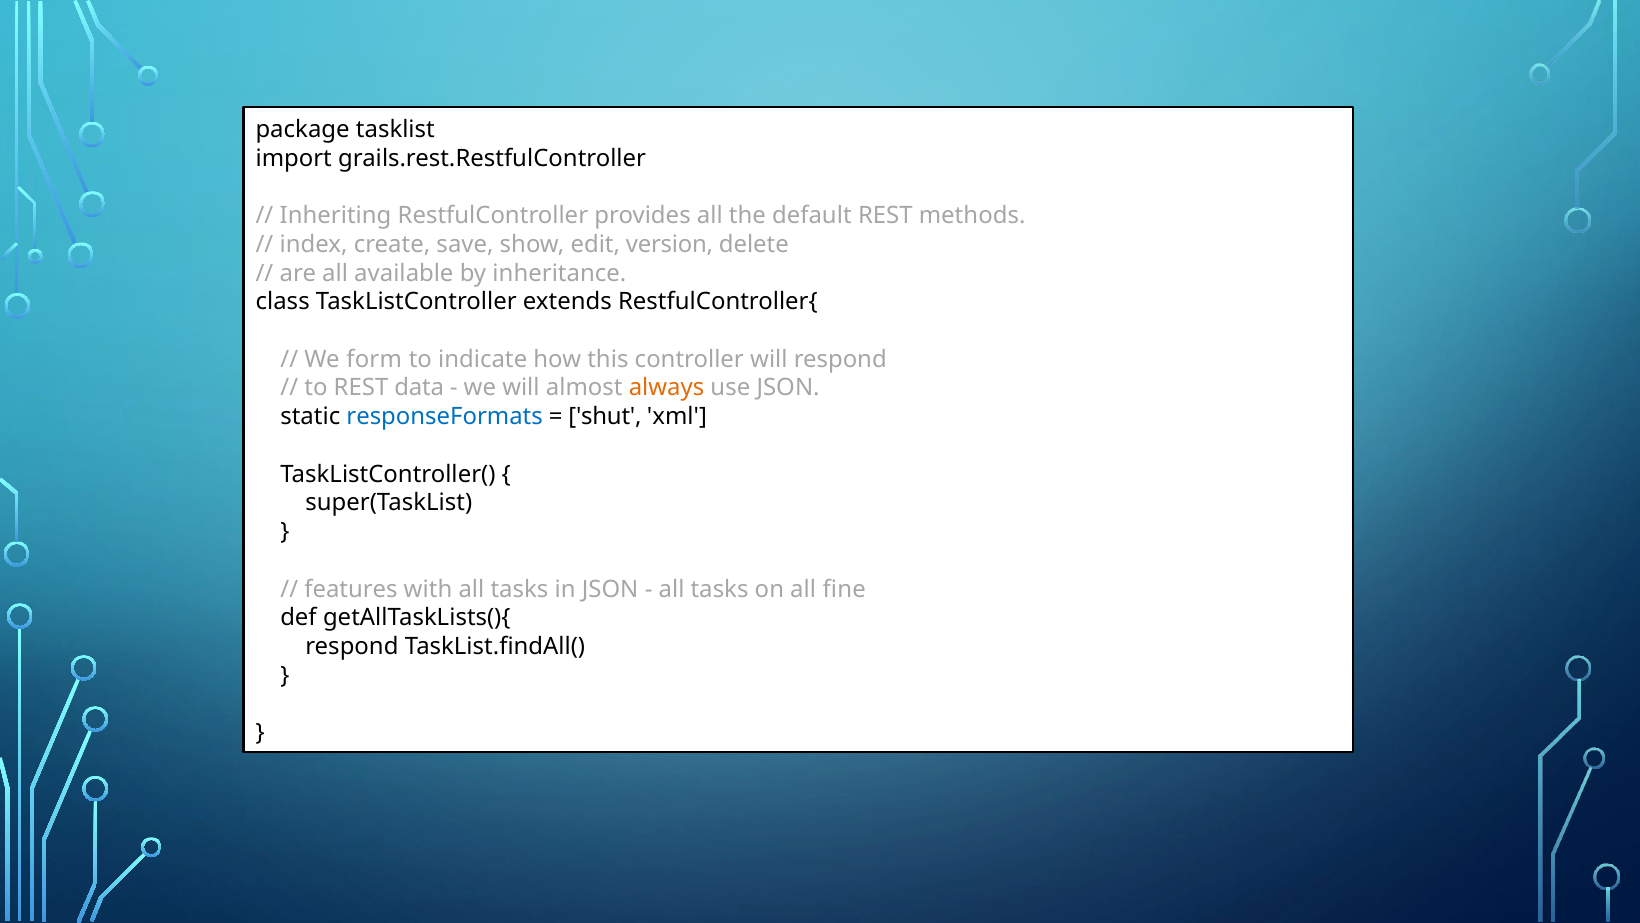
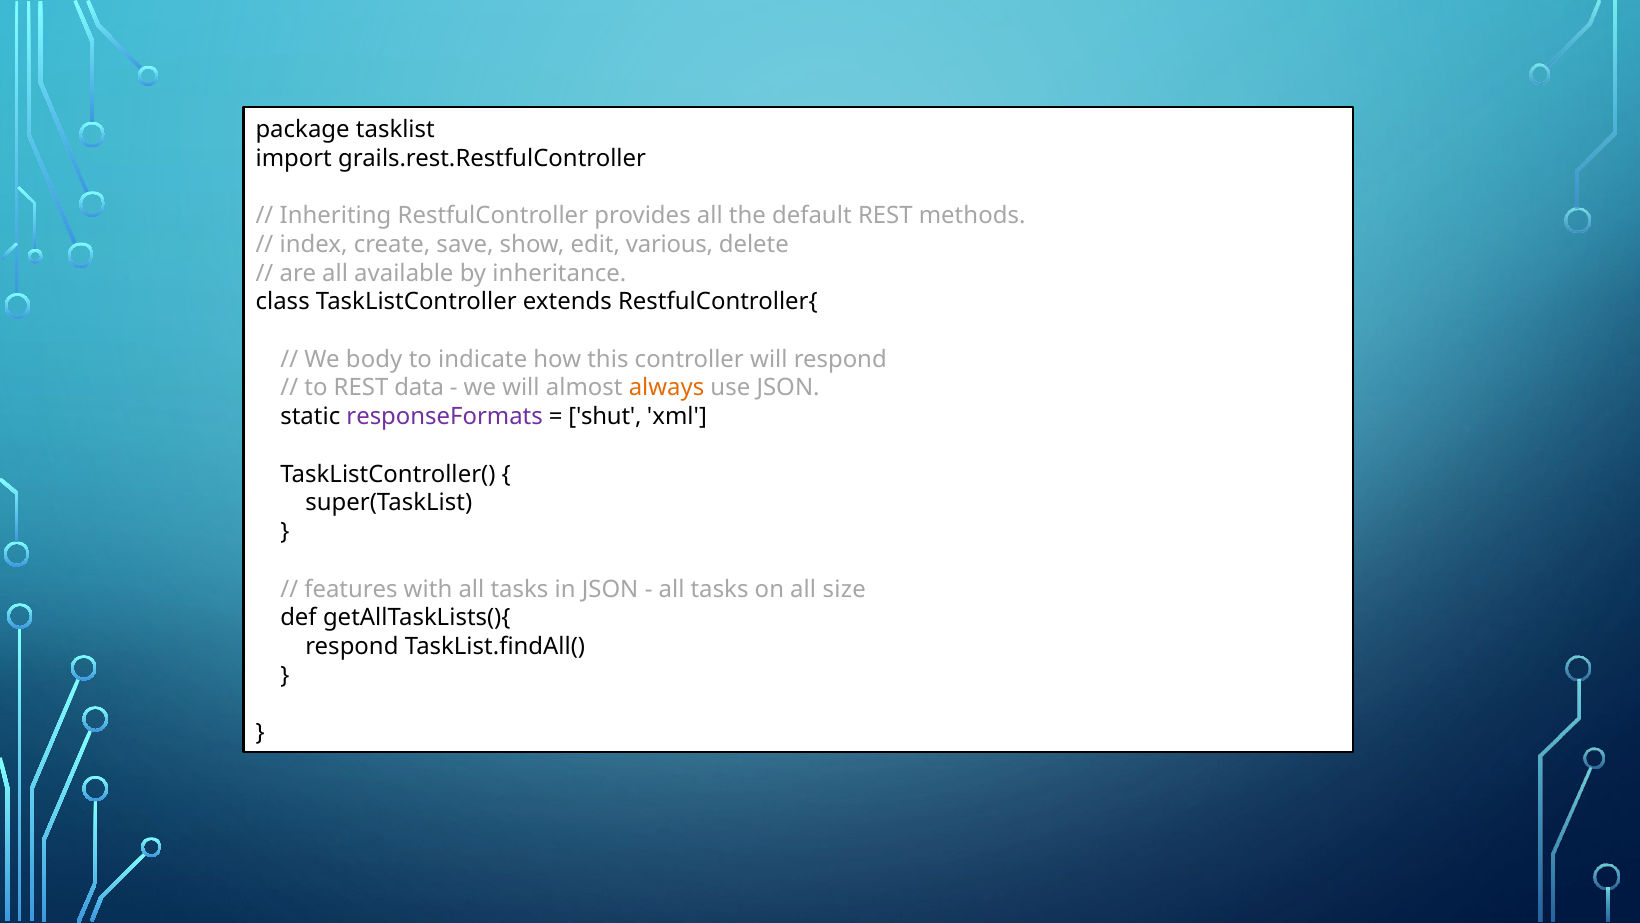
version: version -> various
form: form -> body
responseFormats colour: blue -> purple
fine: fine -> size
